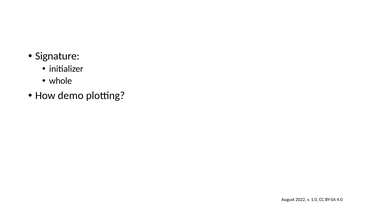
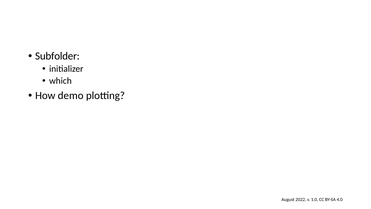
Signature: Signature -> Subfolder
whole: whole -> which
